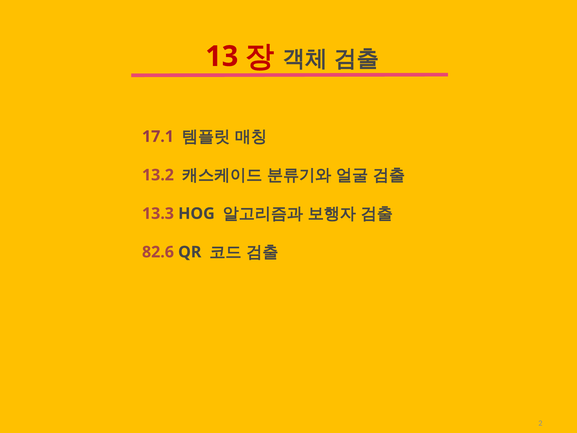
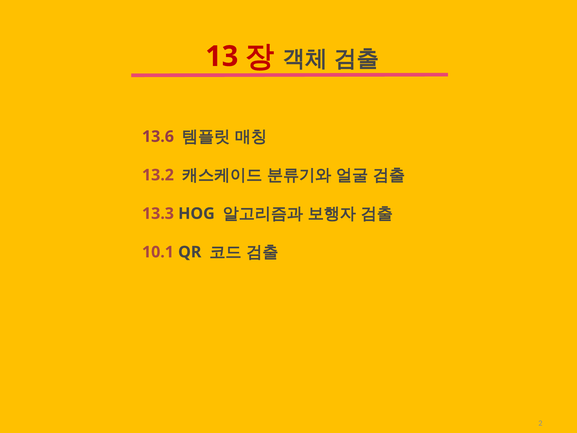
17.1: 17.1 -> 13.6
82.6: 82.6 -> 10.1
